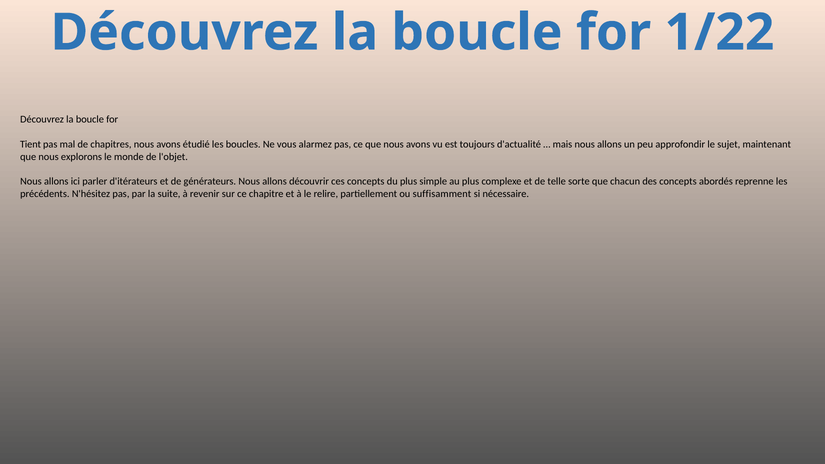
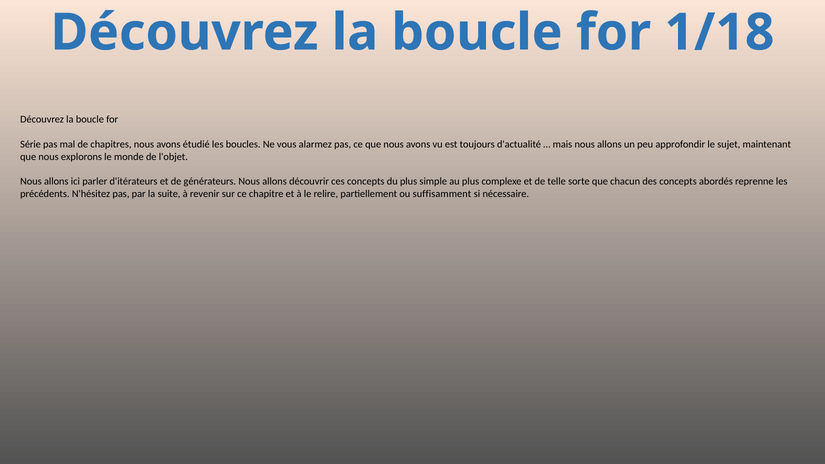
1/22: 1/22 -> 1/18
Tient: Tient -> Série
